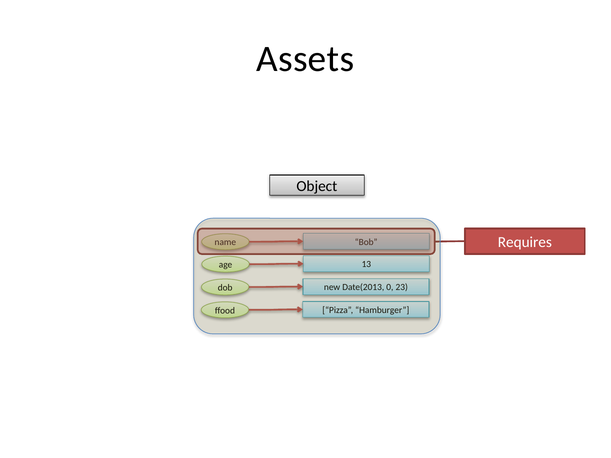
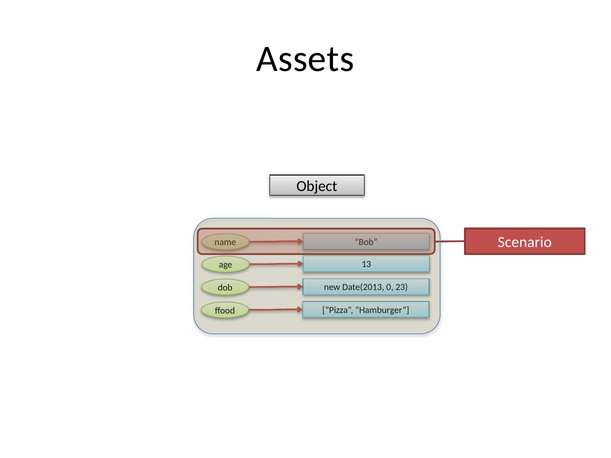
Requires: Requires -> Scenario
